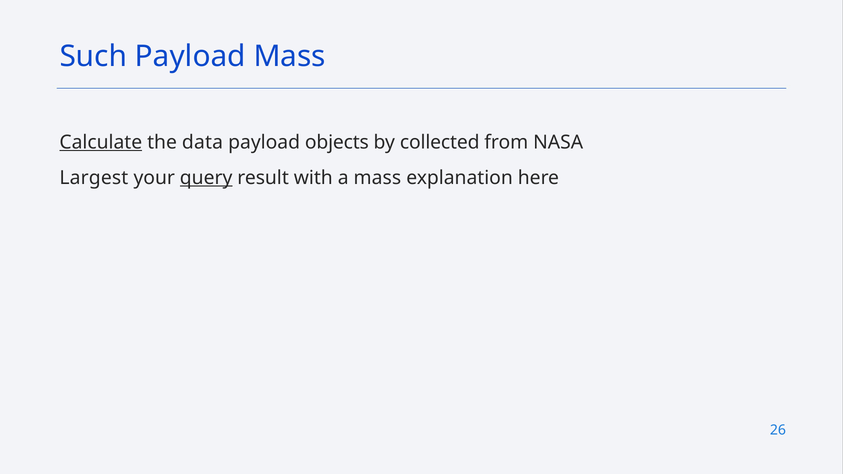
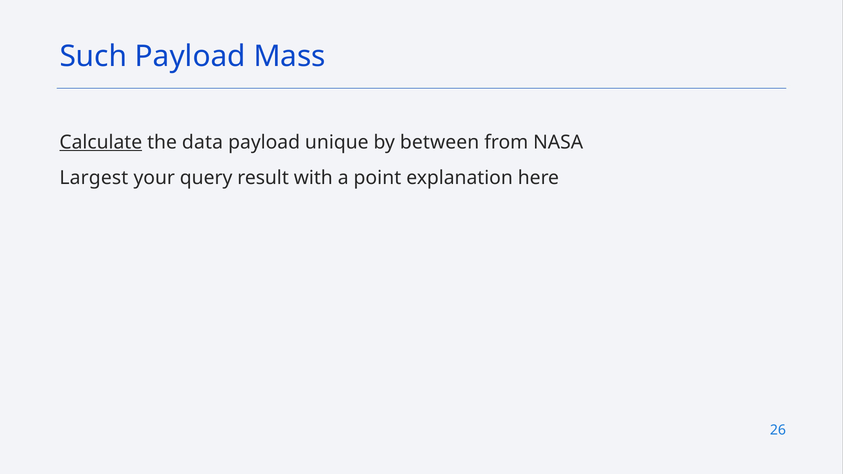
objects: objects -> unique
collected: collected -> between
query underline: present -> none
a mass: mass -> point
